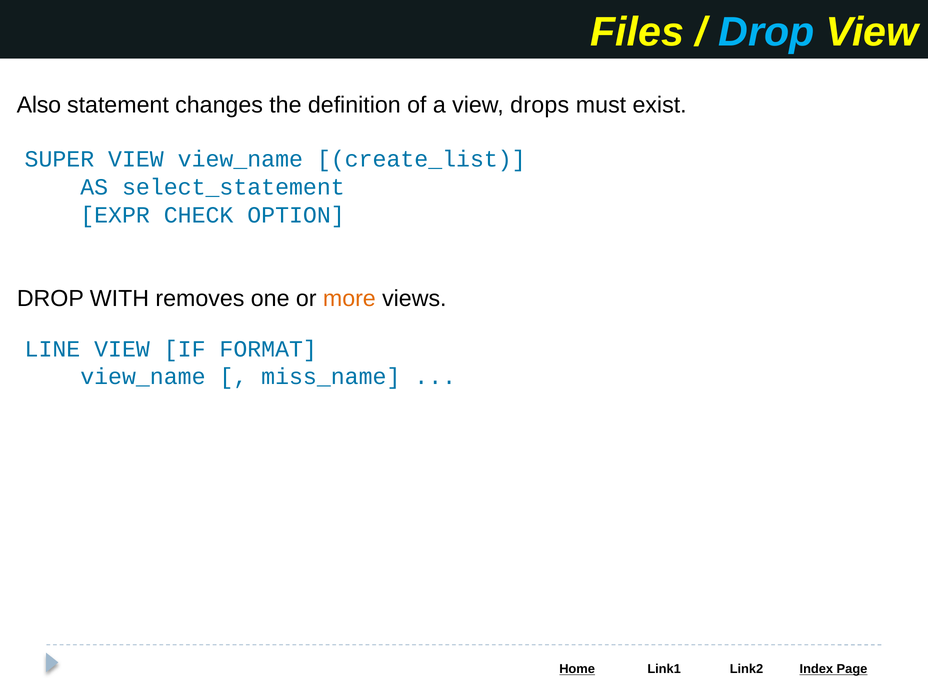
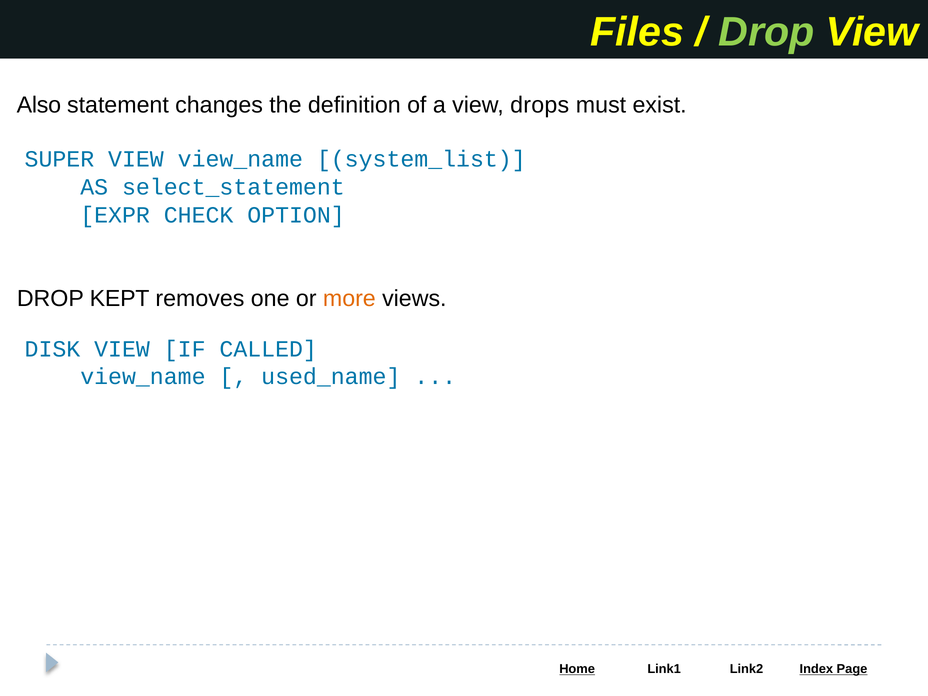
Drop at (766, 32) colour: light blue -> light green
create_list: create_list -> system_list
WITH: WITH -> KEPT
LINE: LINE -> DISK
FORMAT: FORMAT -> CALLED
miss_name: miss_name -> used_name
